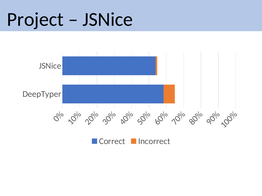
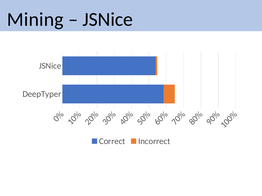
Project: Project -> Mining
